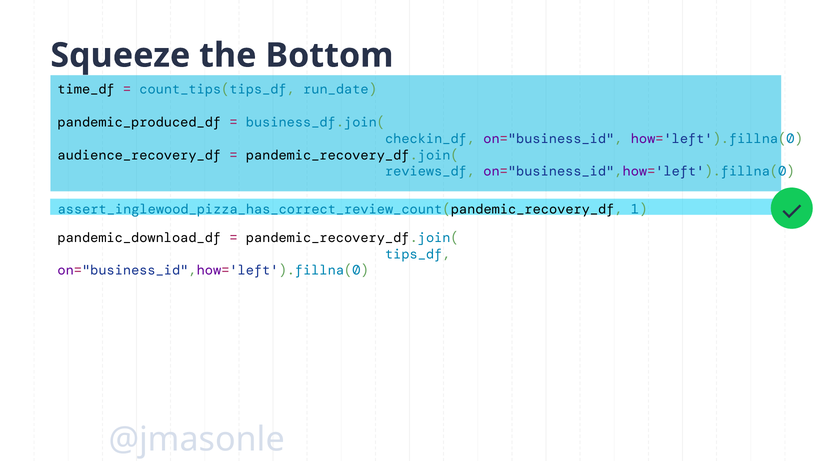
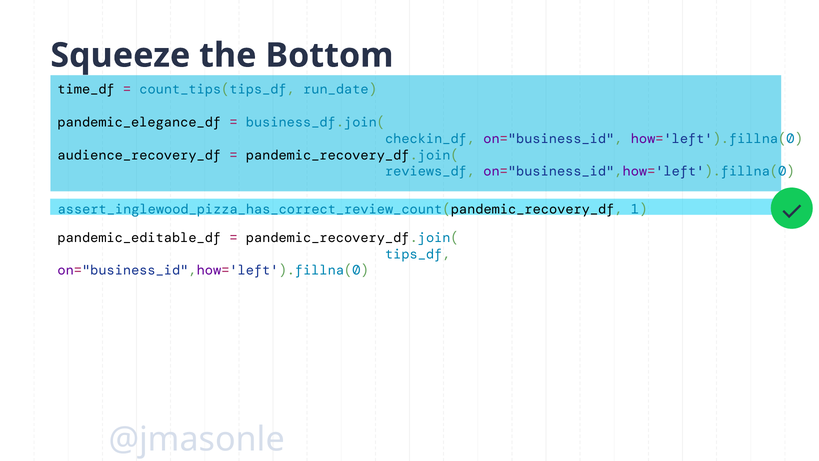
pandemic_produced_df: pandemic_produced_df -> pandemic_elegance_df
pandemic_download_df: pandemic_download_df -> pandemic_editable_df
